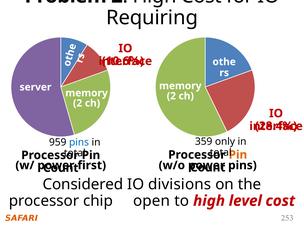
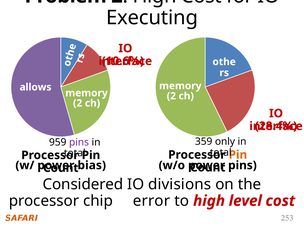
Requiring: Requiring -> Executing
server: server -> allows
pins at (79, 142) colour: blue -> purple
first: first -> bias
open: open -> error
